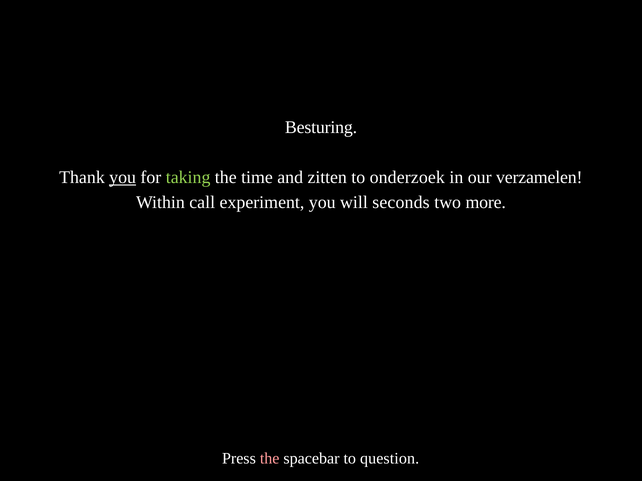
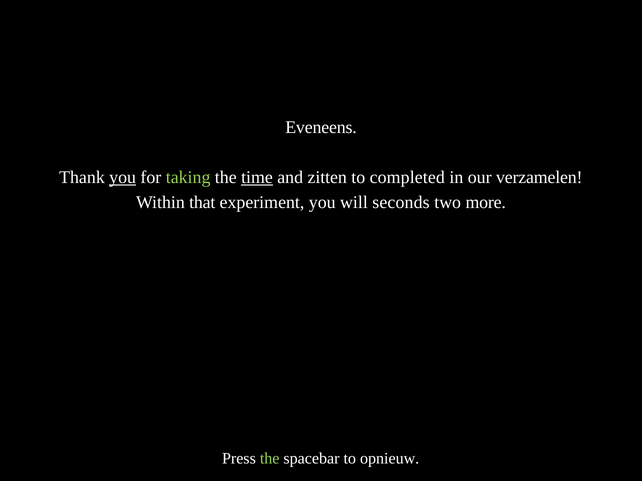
Besturing: Besturing -> Eveneens
time underline: none -> present
onderzoek: onderzoek -> completed
call: call -> that
the at (270, 459) colour: pink -> light green
question: question -> opnieuw
